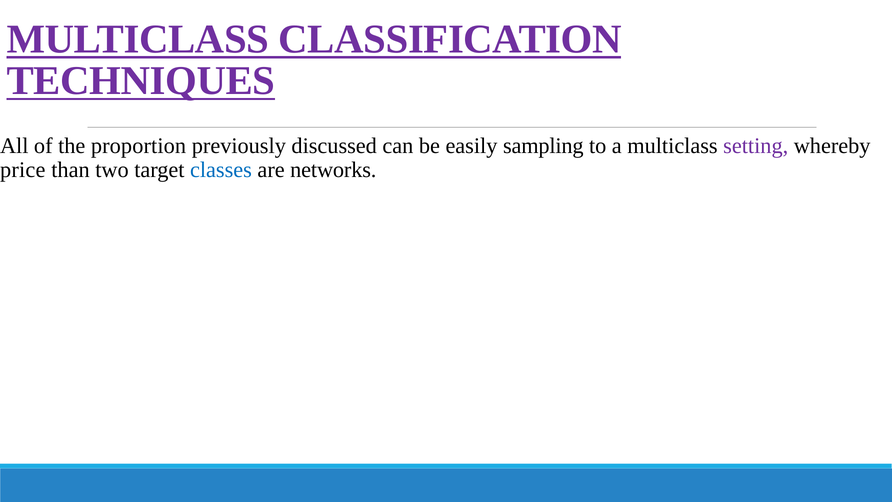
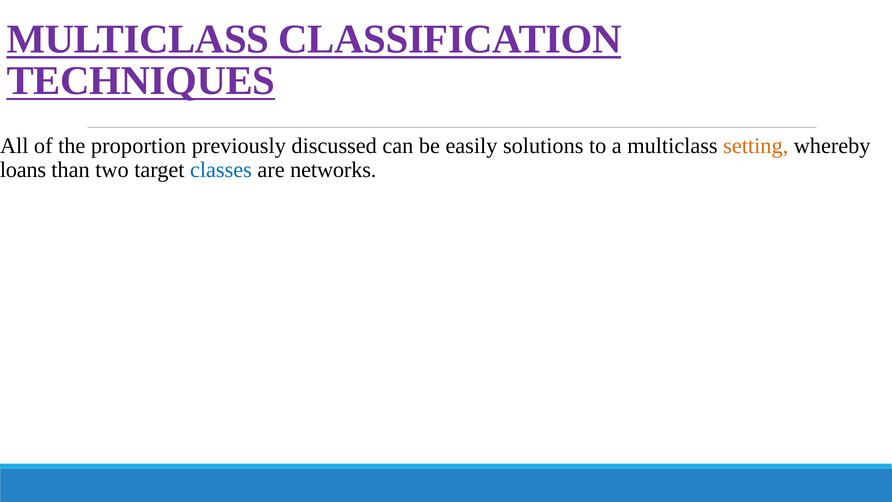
sampling: sampling -> solutions
setting colour: purple -> orange
price: price -> loans
